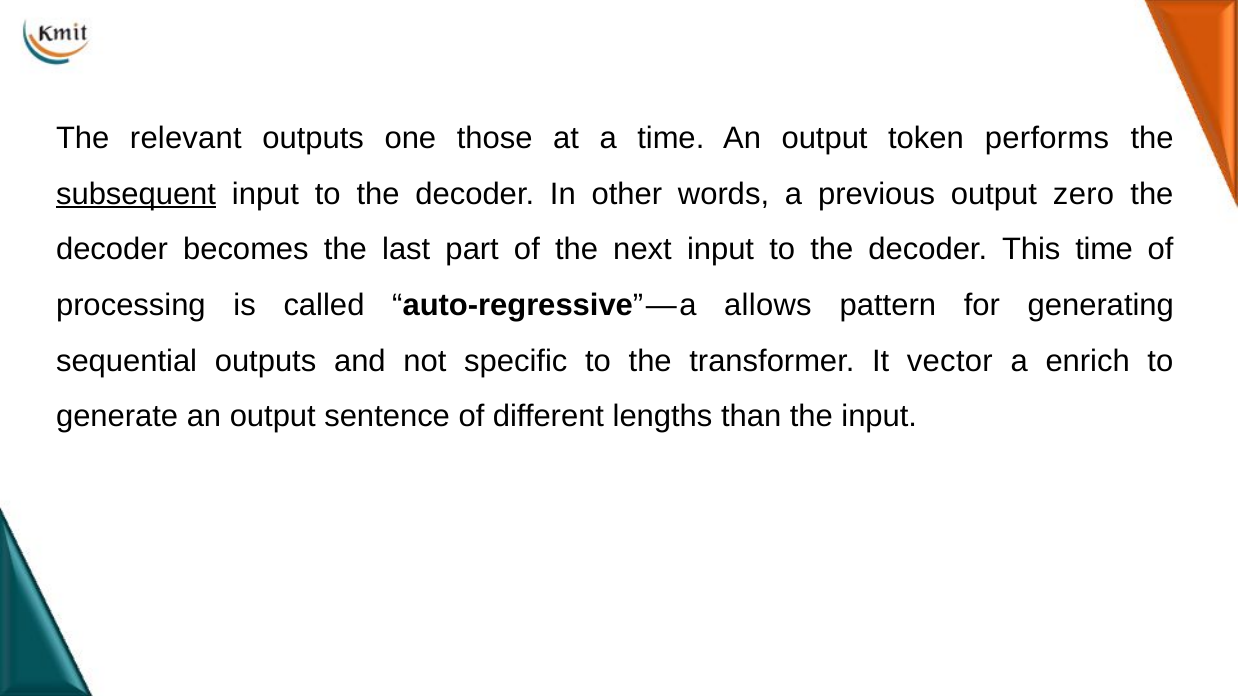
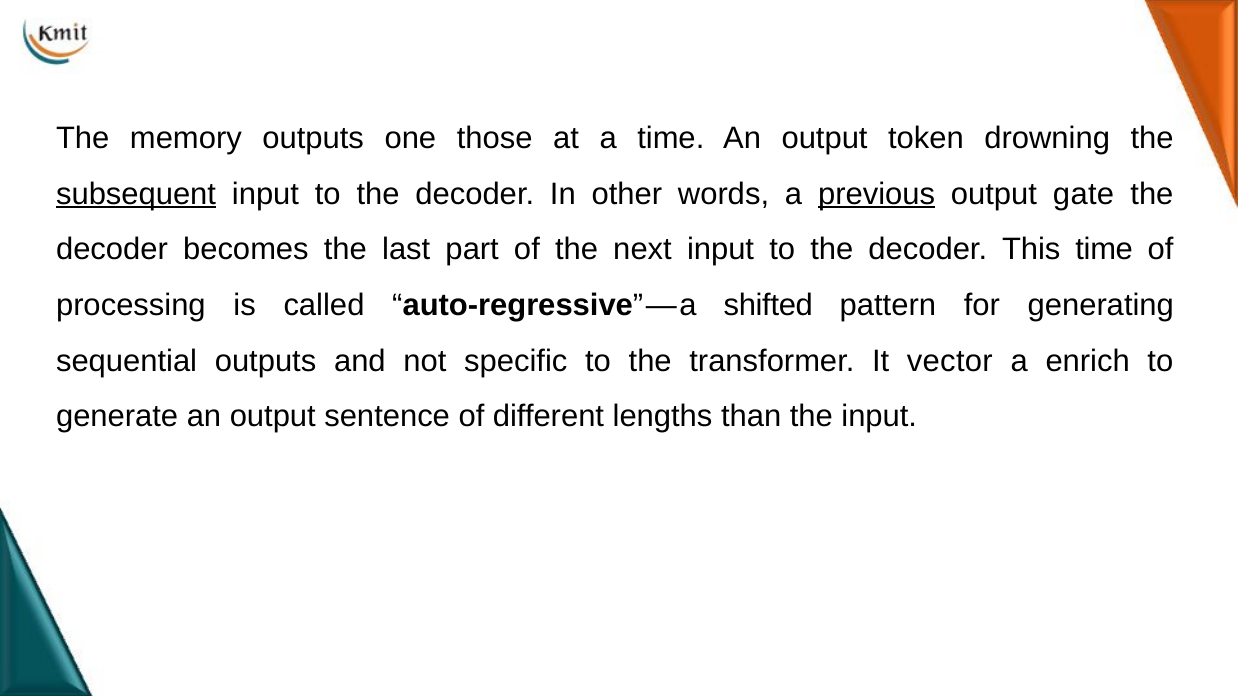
relevant: relevant -> memory
performs: performs -> drowning
previous underline: none -> present
zero: zero -> gate
allows: allows -> shifted
